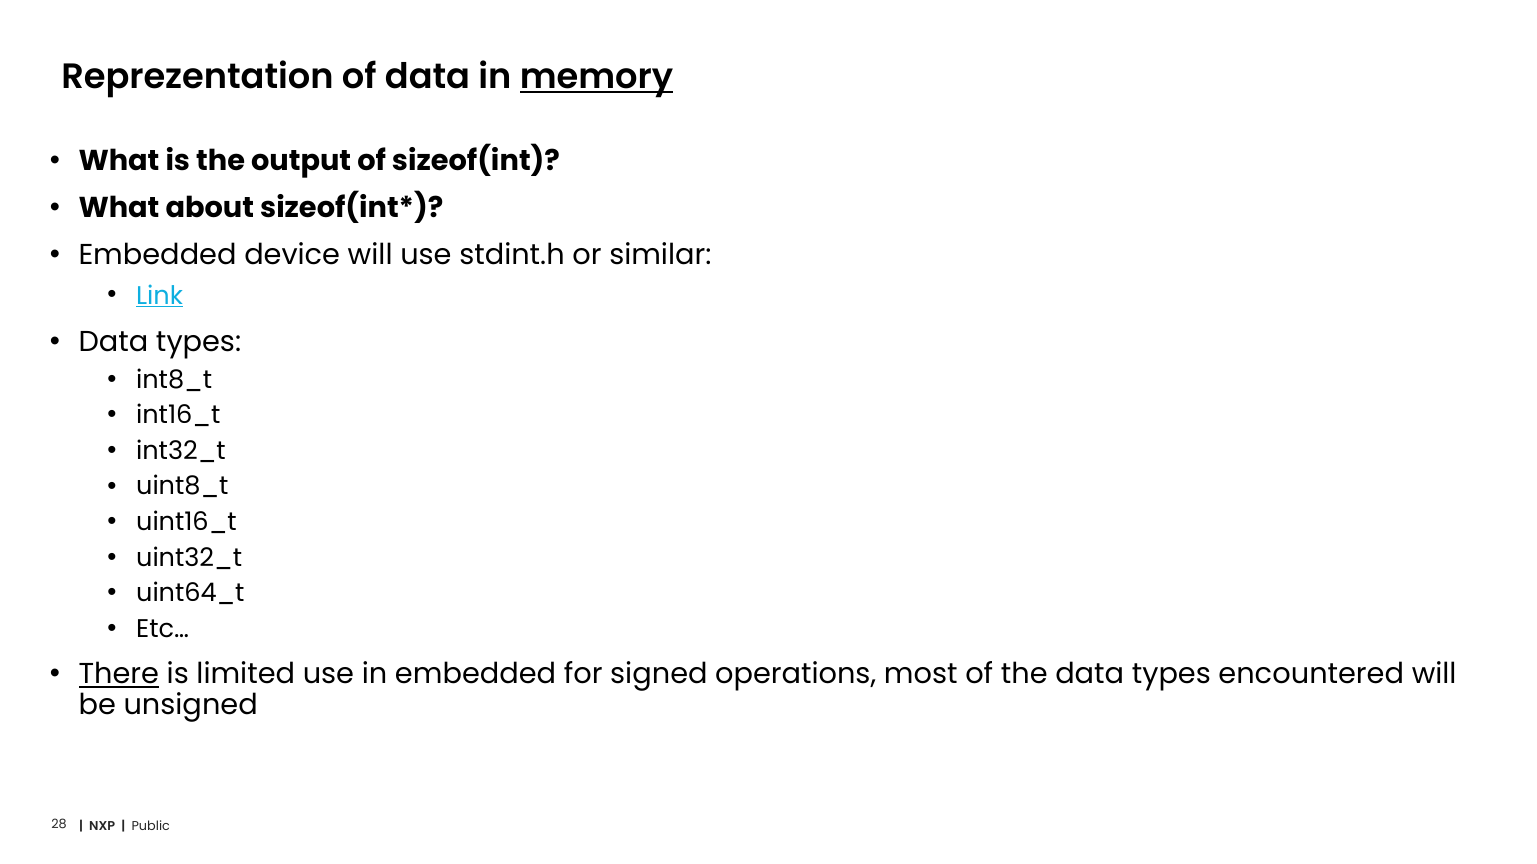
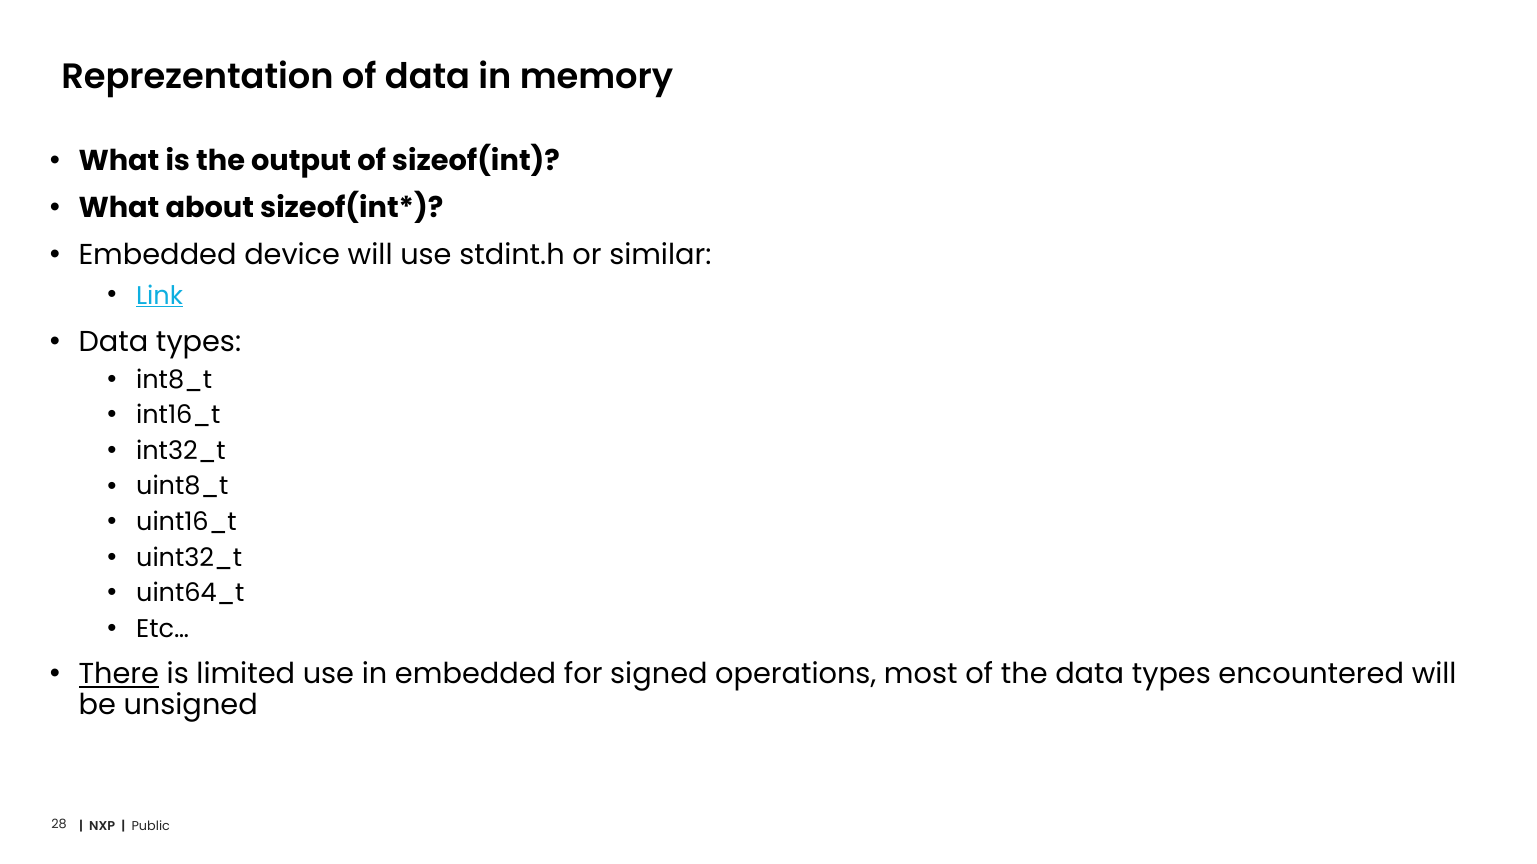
memory underline: present -> none
